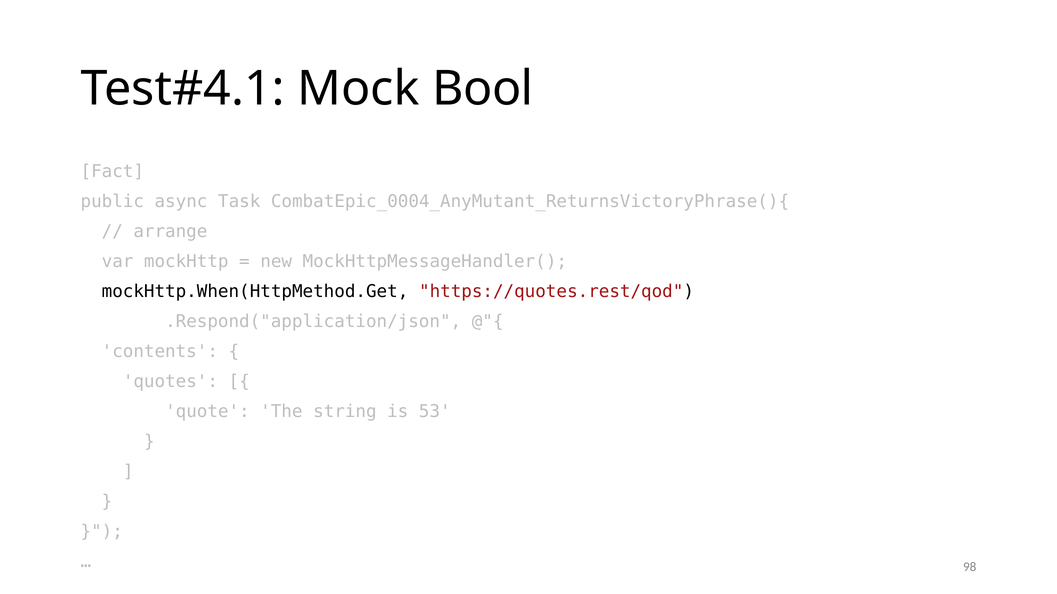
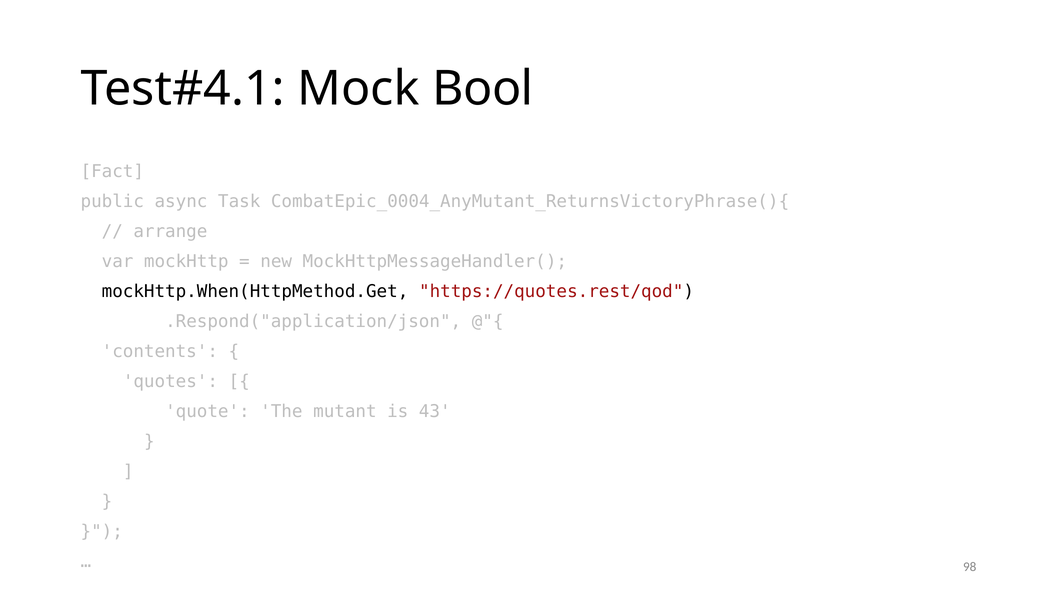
string: string -> mutant
53: 53 -> 43
